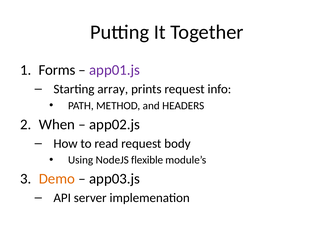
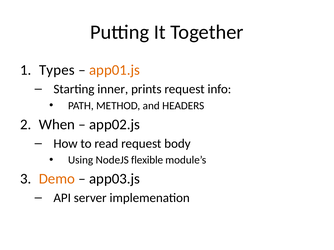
Forms: Forms -> Types
app01.js colour: purple -> orange
array: array -> inner
